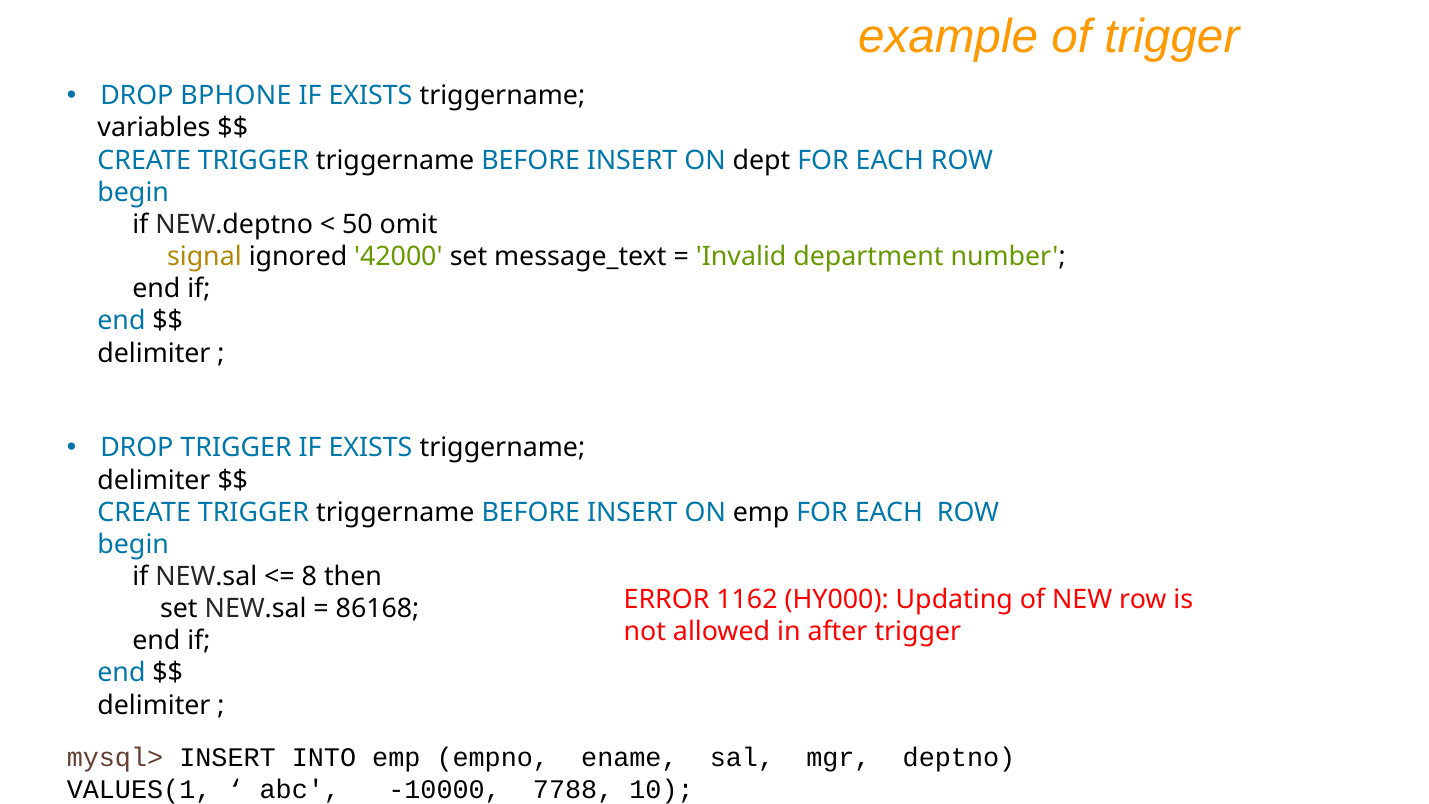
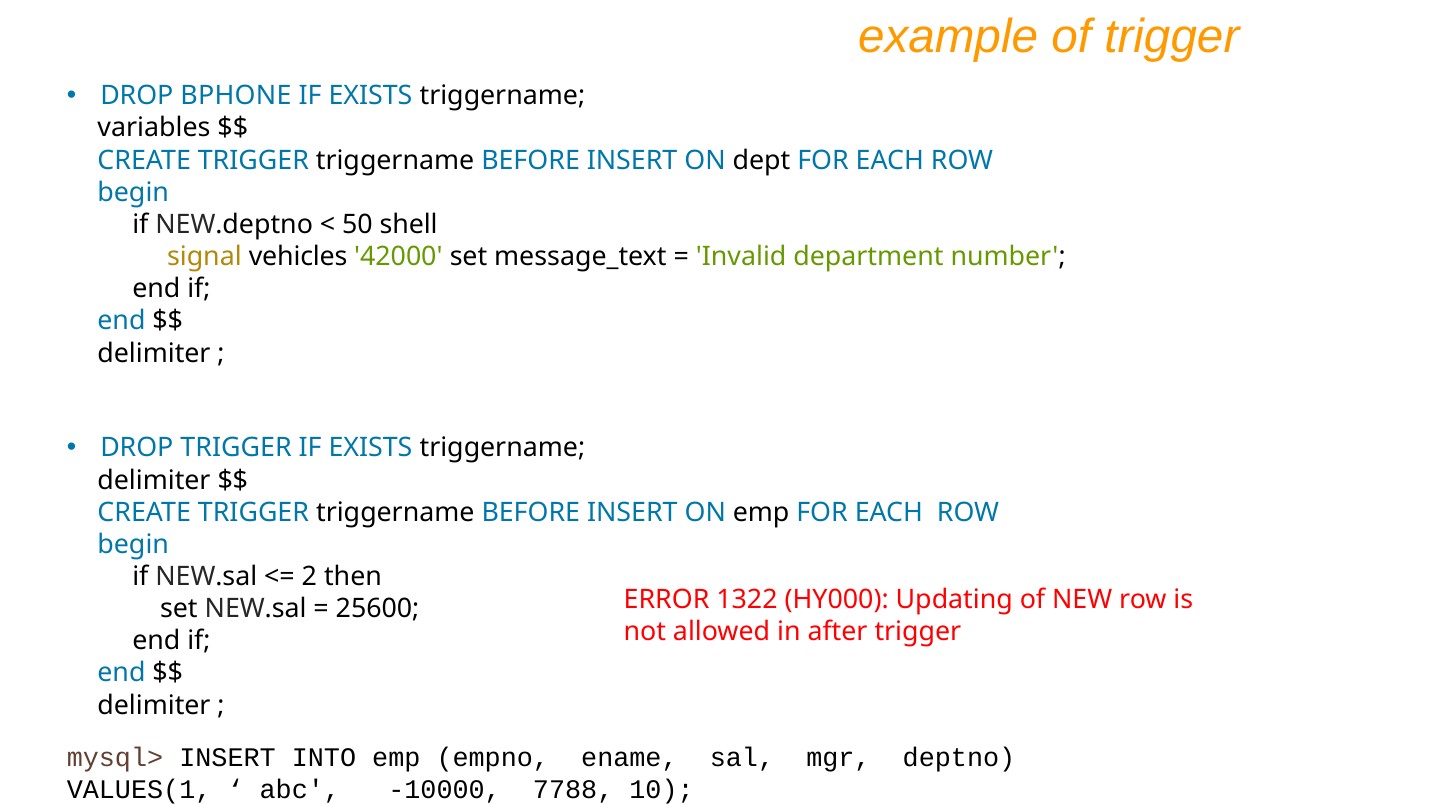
omit: omit -> shell
ignored: ignored -> vehicles
8: 8 -> 2
1162: 1162 -> 1322
86168: 86168 -> 25600
